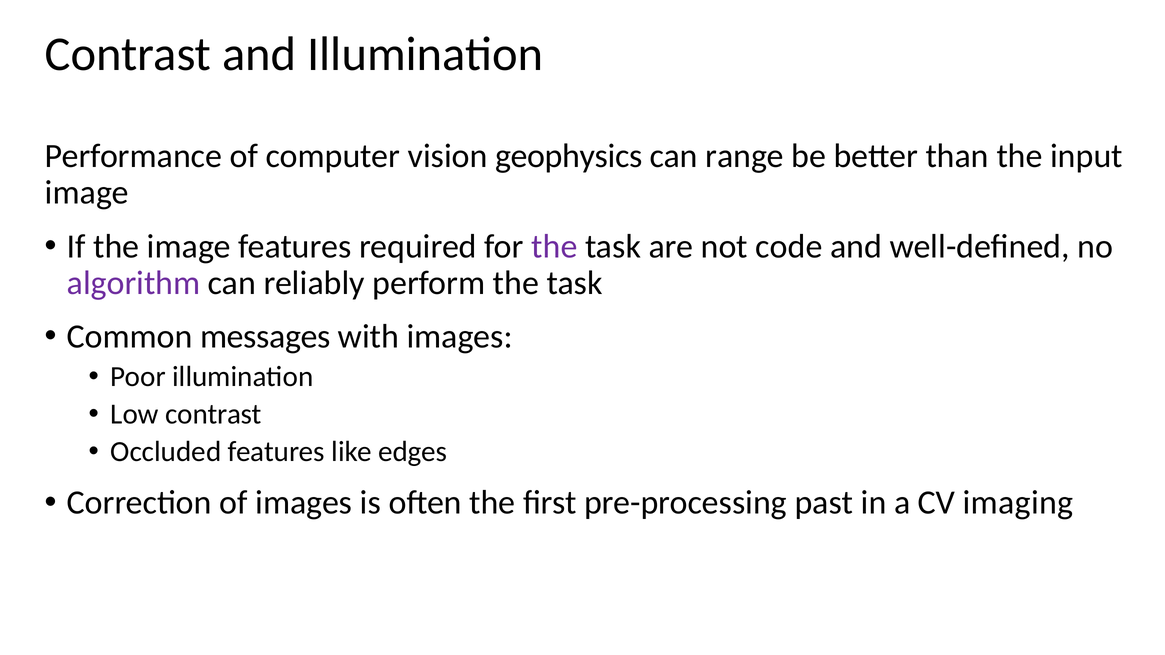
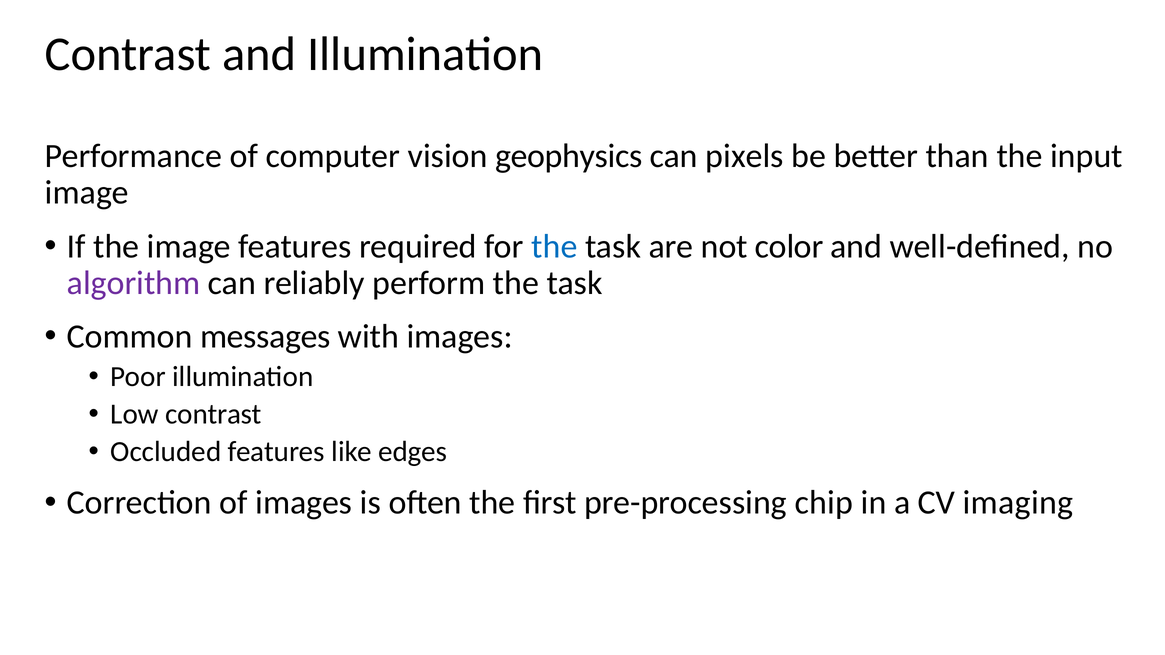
range: range -> pixels
the at (554, 246) colour: purple -> blue
code: code -> color
past: past -> chip
